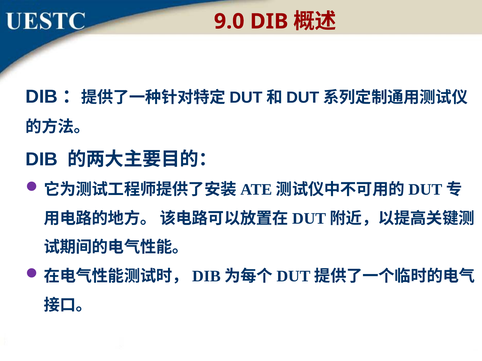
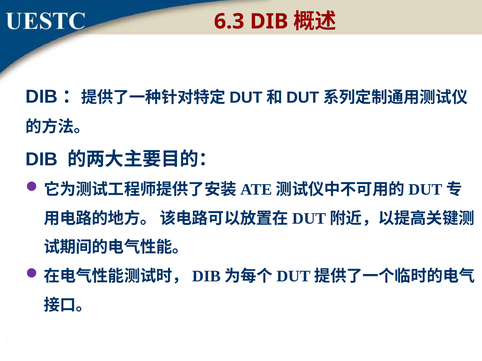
9.0: 9.0 -> 6.3
